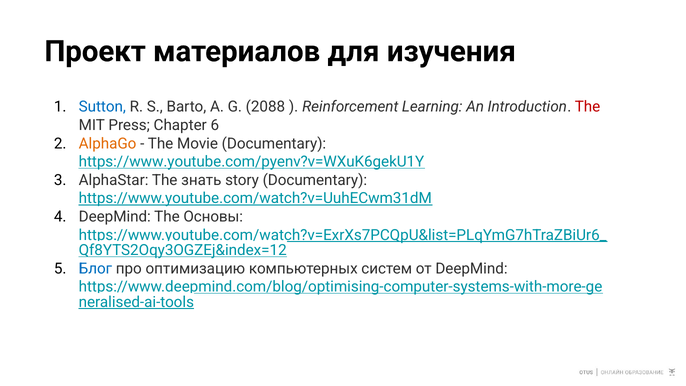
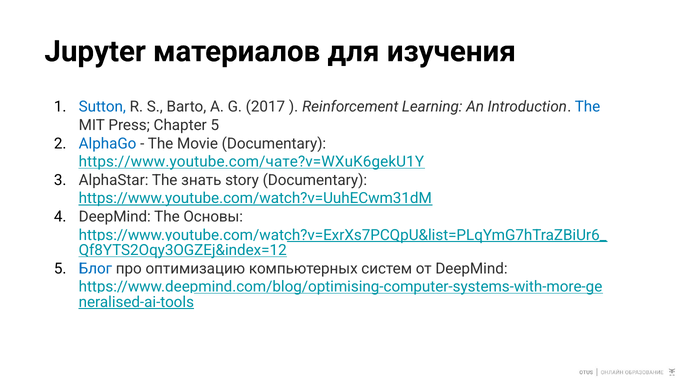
Проект: Проект -> Jupyter
2088: 2088 -> 2017
The at (588, 107) colour: red -> blue
Chapter 6: 6 -> 5
AlphaGo colour: orange -> blue
https://www.youtube.com/pyenv?v=WXuK6gekU1Y: https://www.youtube.com/pyenv?v=WXuK6gekU1Y -> https://www.youtube.com/чате?v=WXuK6gekU1Y
